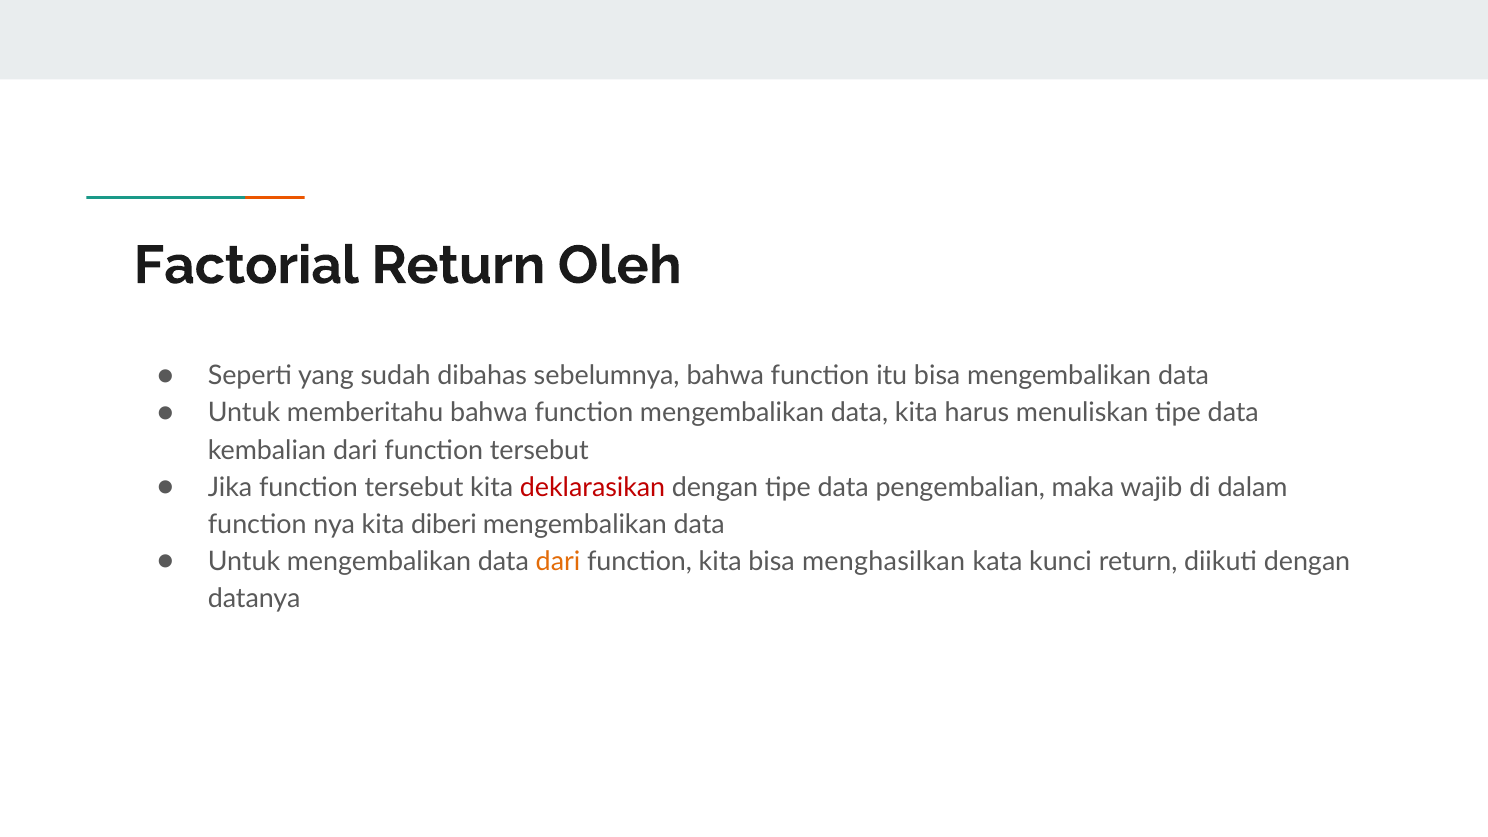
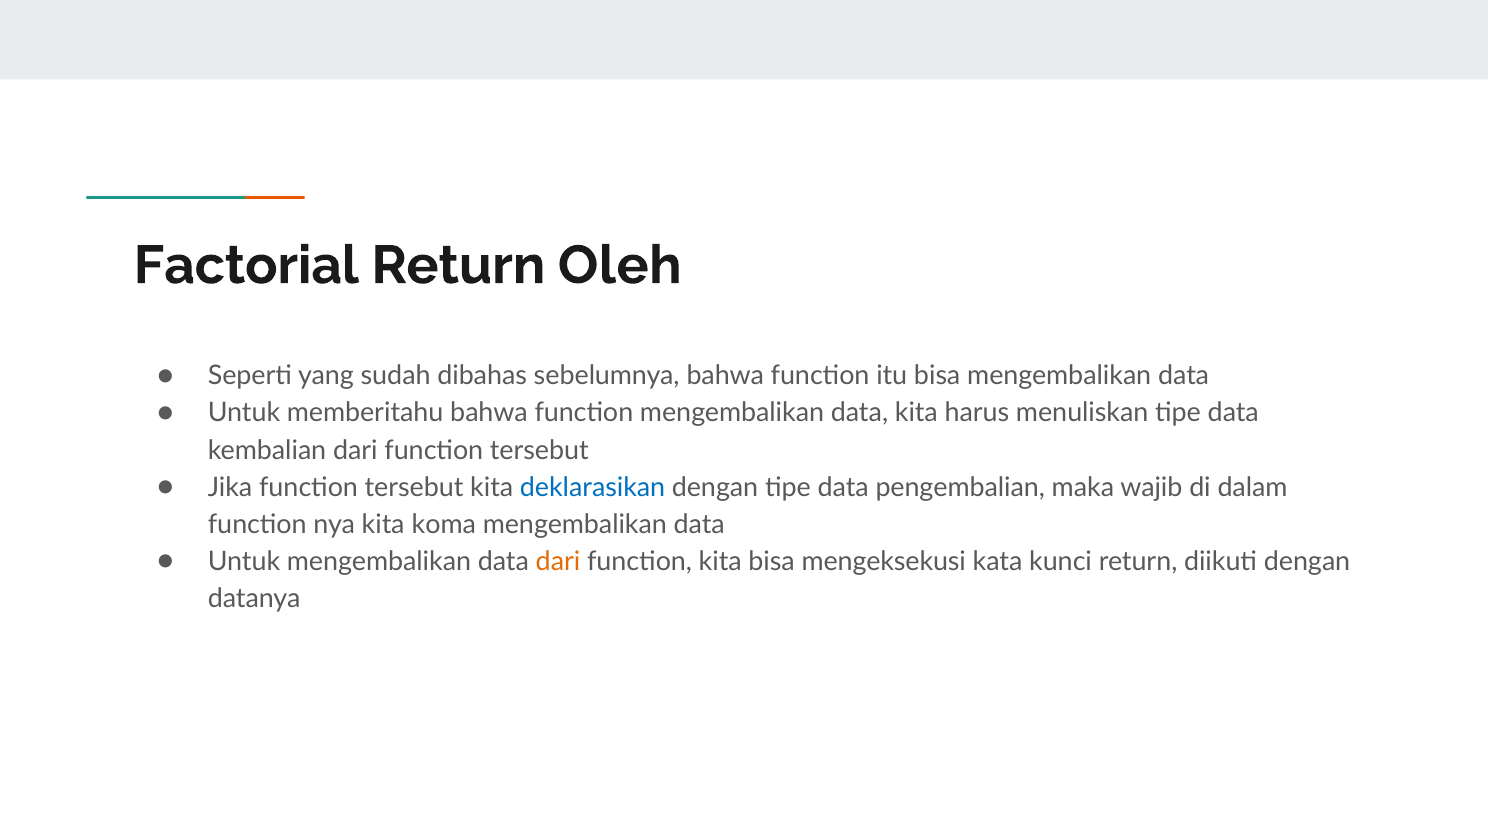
deklarasikan colour: red -> blue
diberi: diberi -> koma
menghasilkan: menghasilkan -> mengeksekusi
